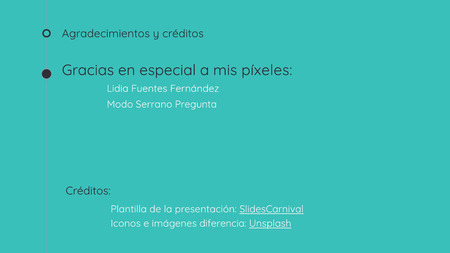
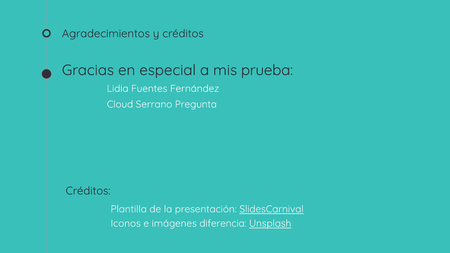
píxeles: píxeles -> prueba
Modo: Modo -> Cloud
